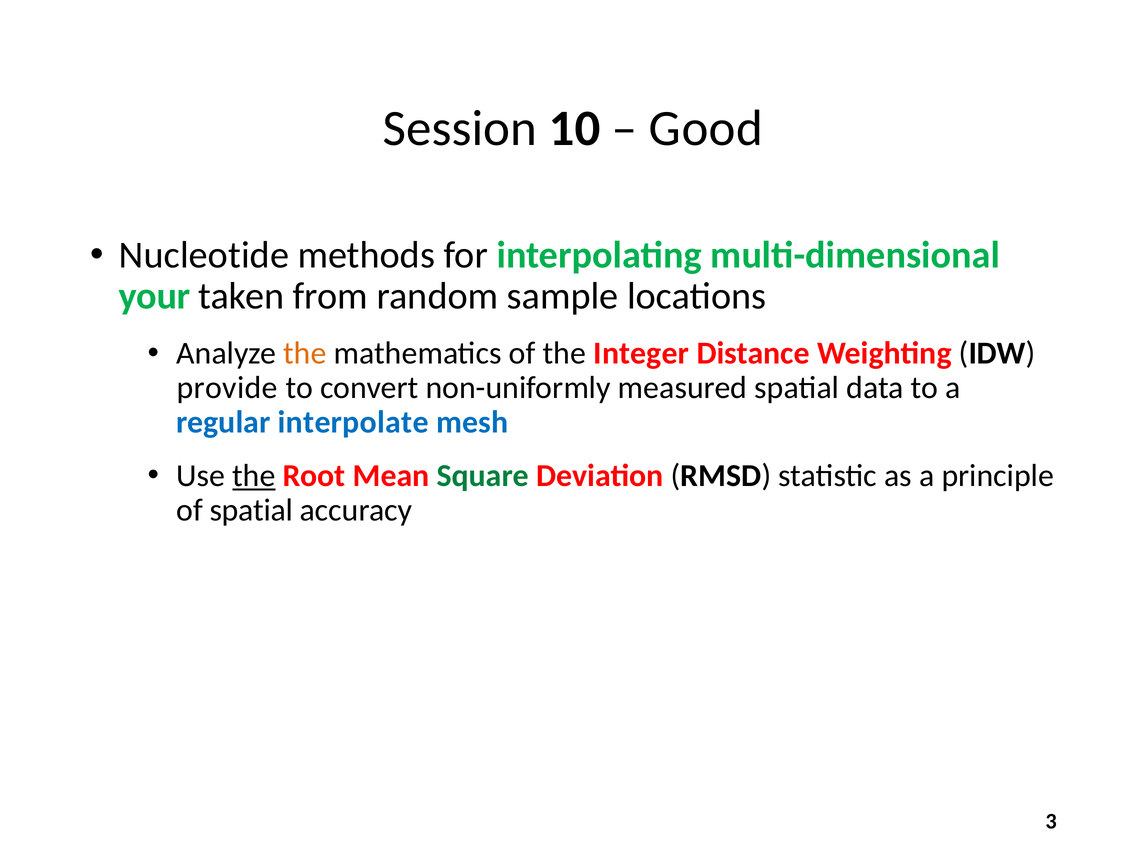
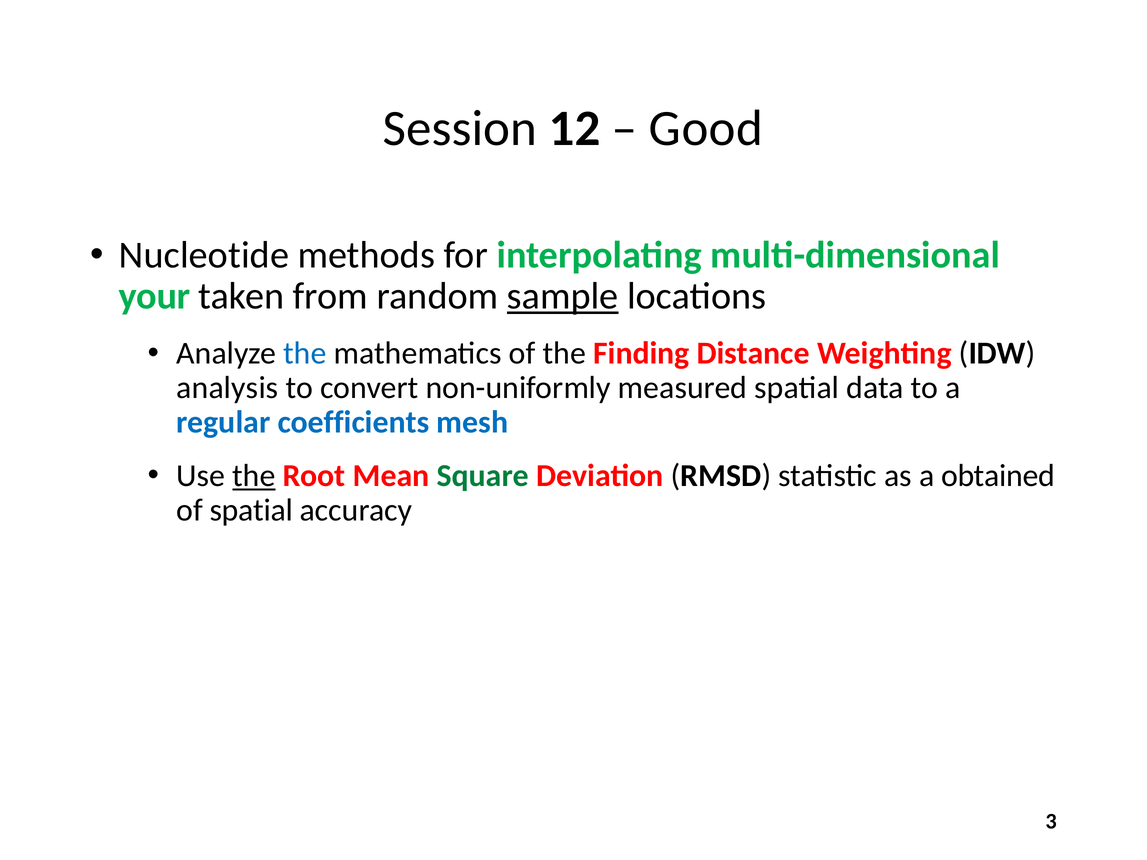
10: 10 -> 12
sample underline: none -> present
the at (305, 353) colour: orange -> blue
Integer: Integer -> Finding
provide: provide -> analysis
interpolate: interpolate -> coefficients
principle: principle -> obtained
